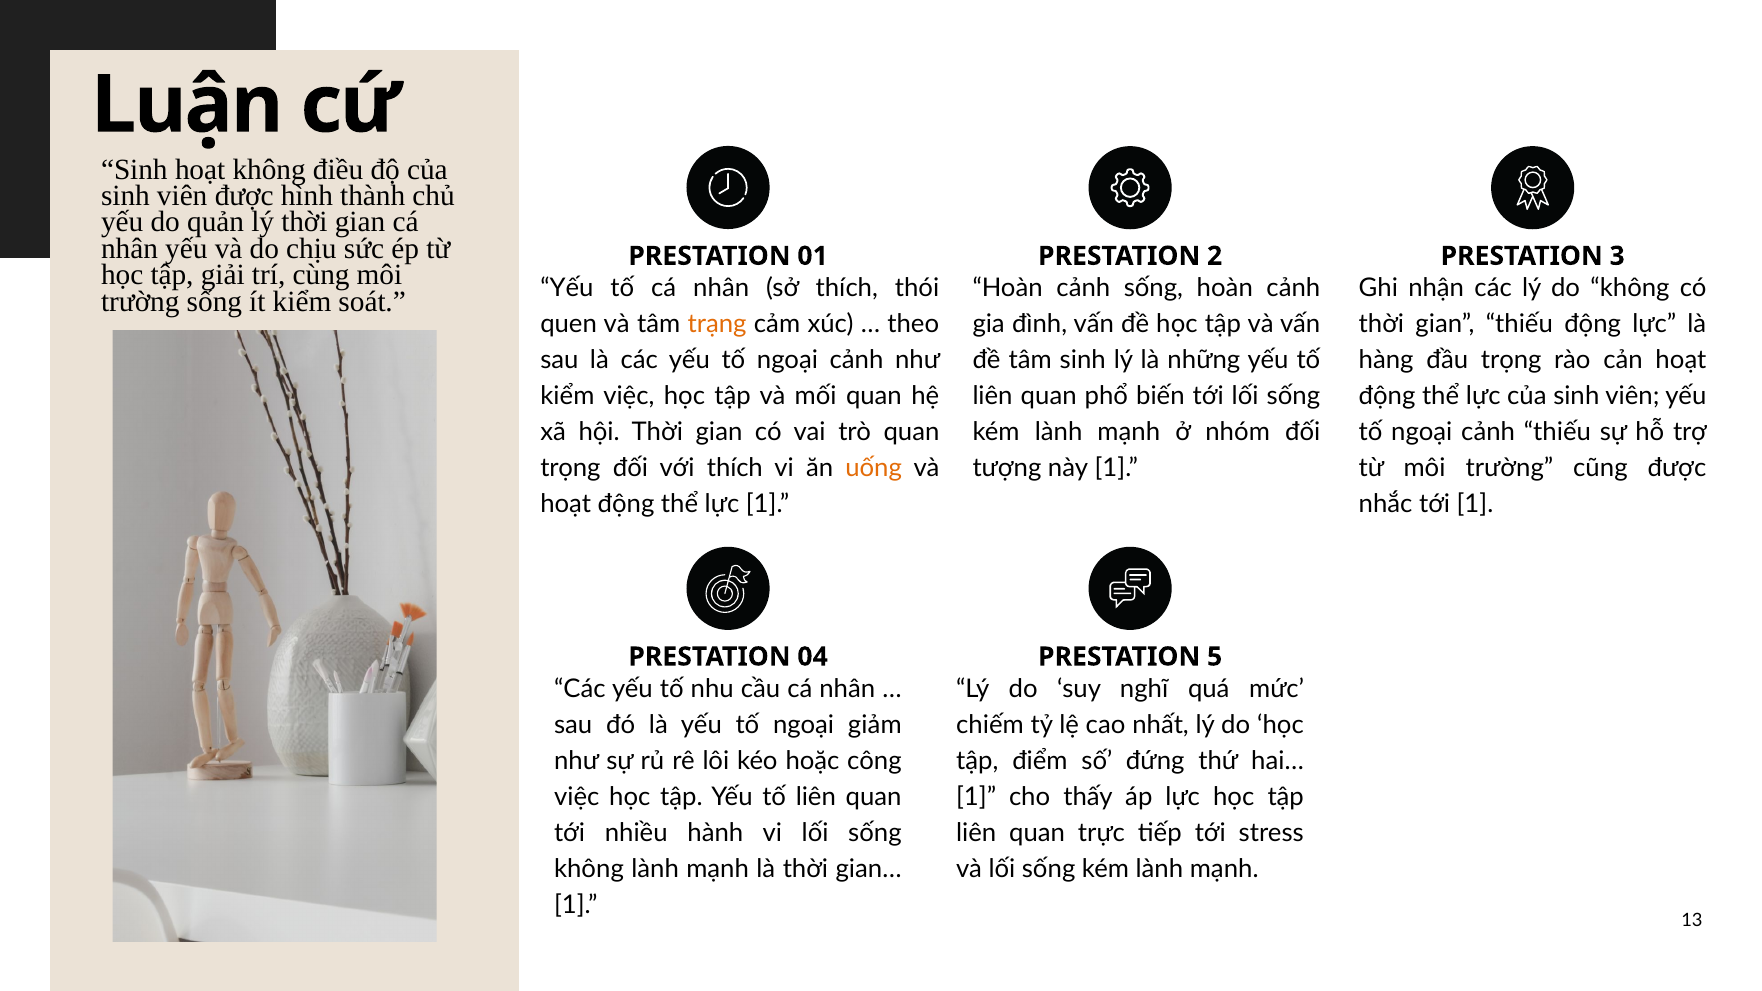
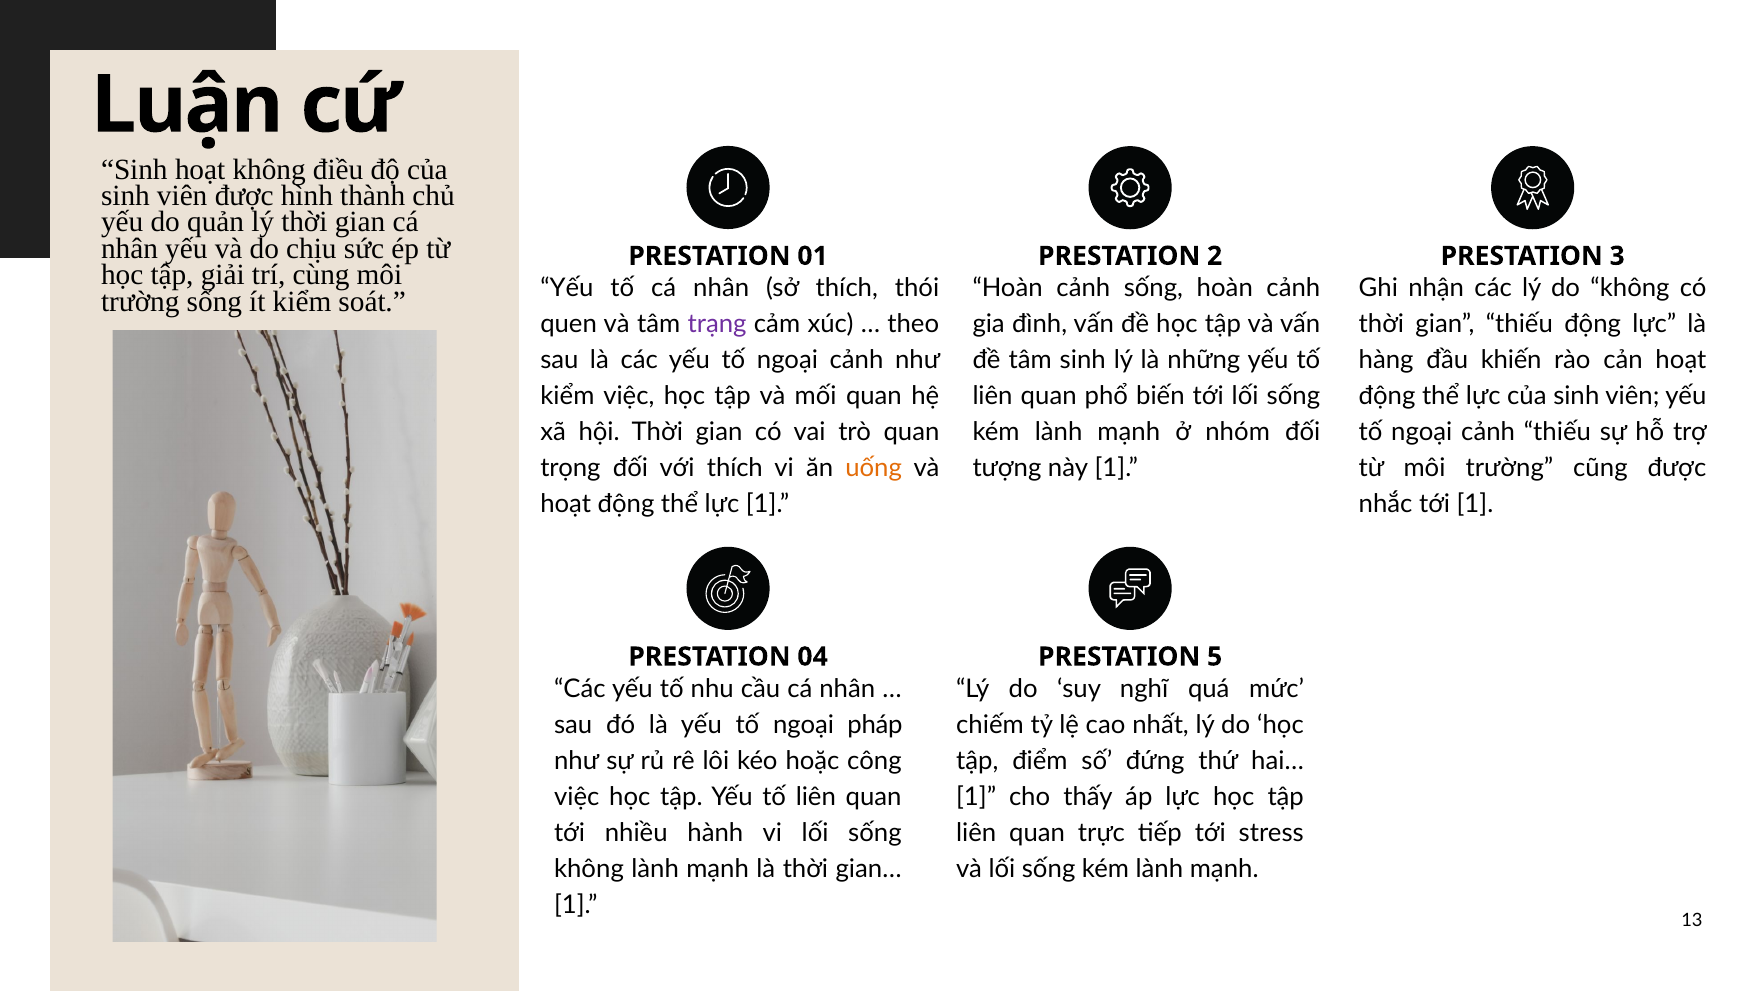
trạng colour: orange -> purple
đầu trọng: trọng -> khiến
giảm: giảm -> pháp
